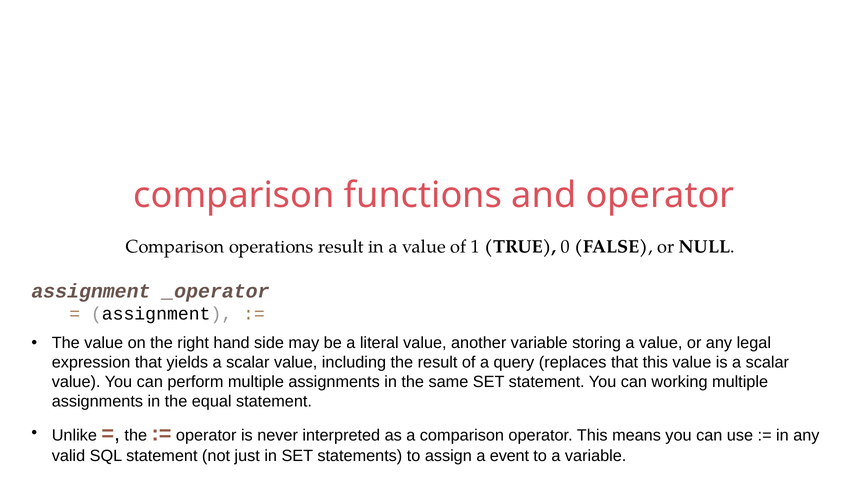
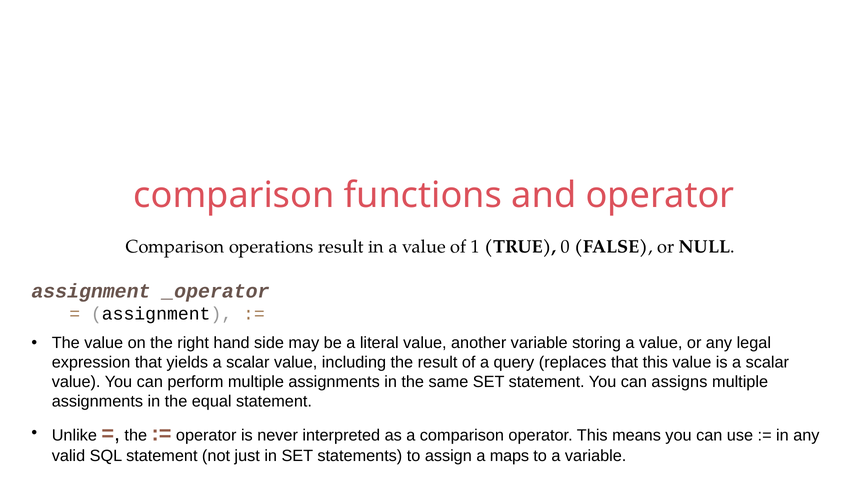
working: working -> assigns
event: event -> maps
